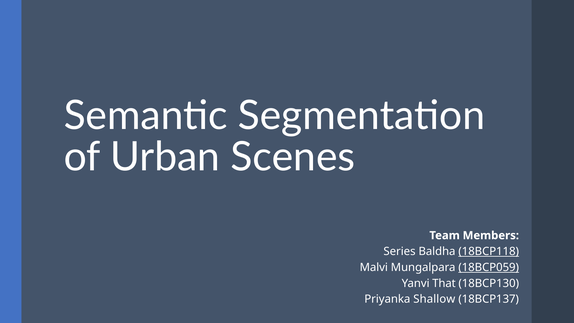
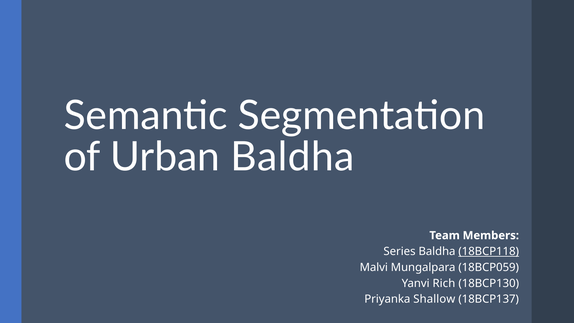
Urban Scenes: Scenes -> Baldha
18BCP059 underline: present -> none
That: That -> Rich
